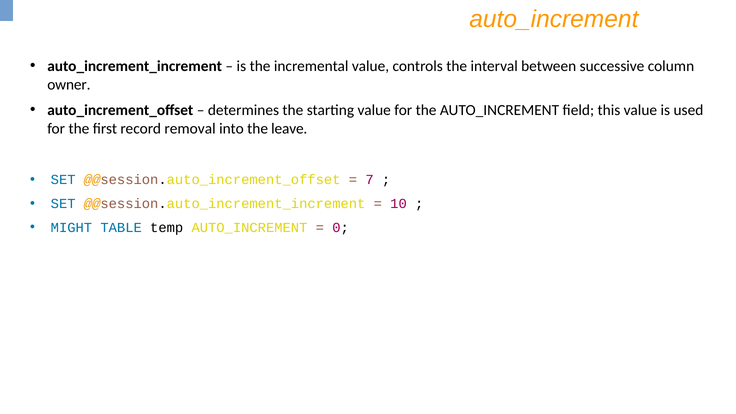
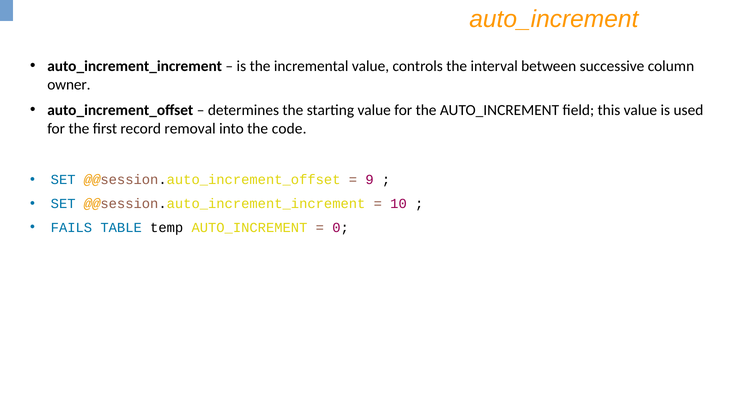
leave: leave -> code
7: 7 -> 9
MIGHT: MIGHT -> FAILS
